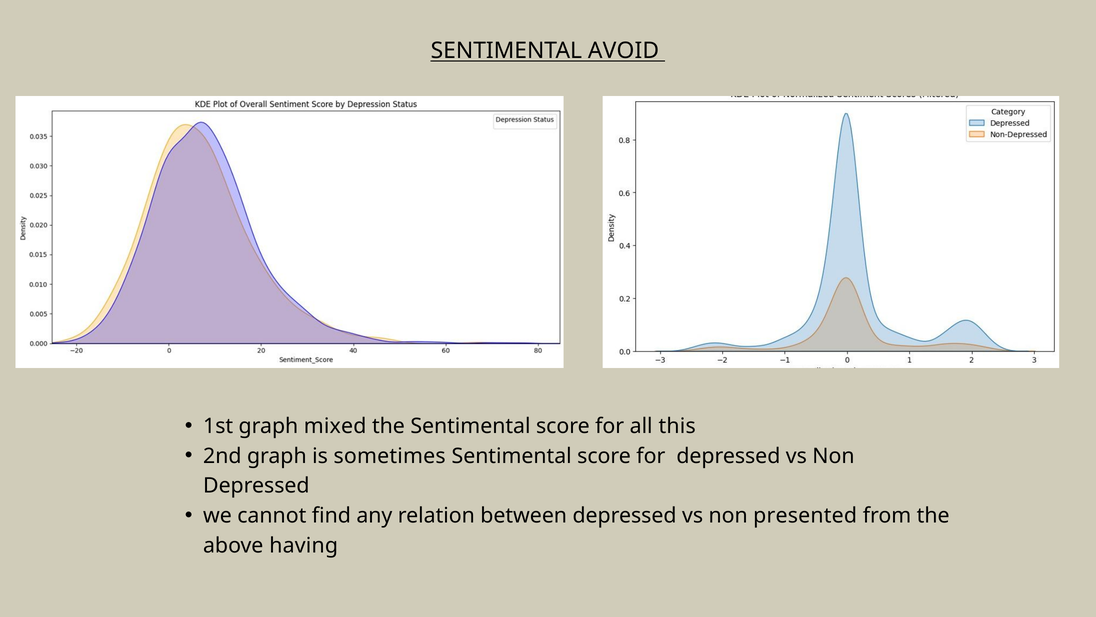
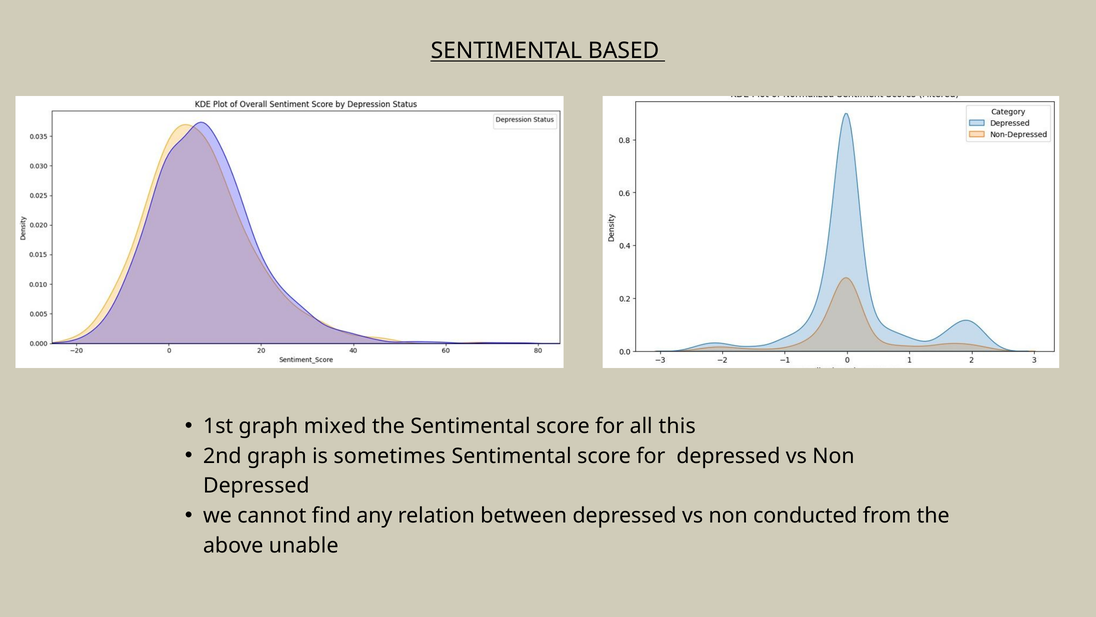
AVOID: AVOID -> BASED
presented: presented -> conducted
having: having -> unable
